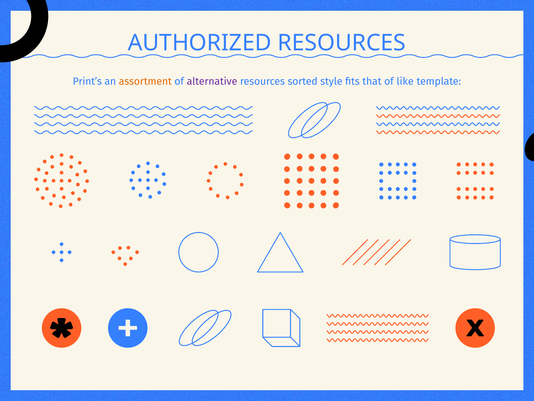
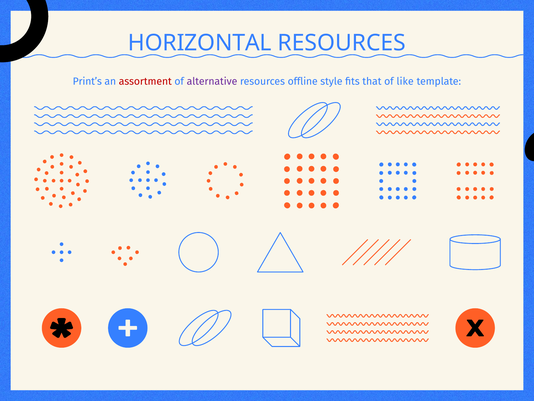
AUTHORIZED: AUTHORIZED -> HORIZONTAL
assortment colour: orange -> red
sorted: sorted -> offline
